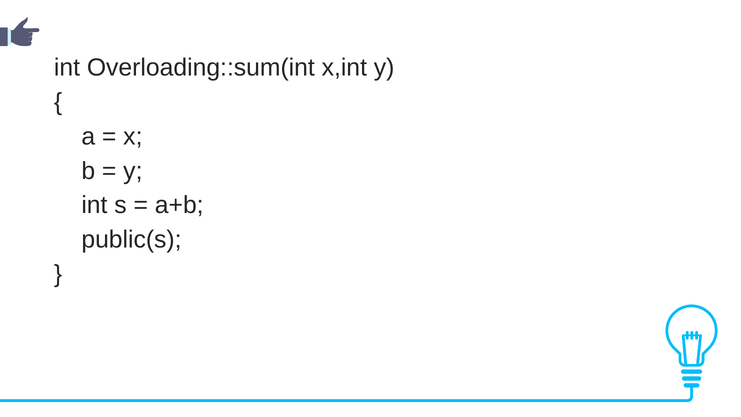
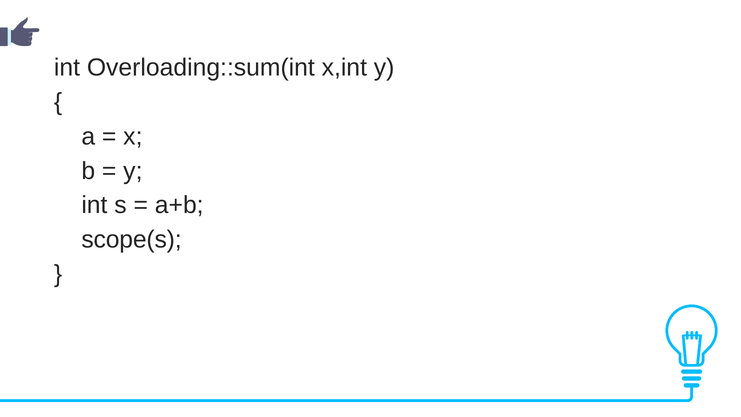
public(s: public(s -> scope(s
